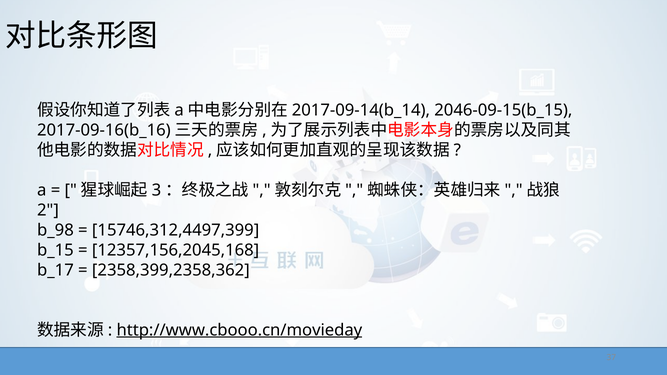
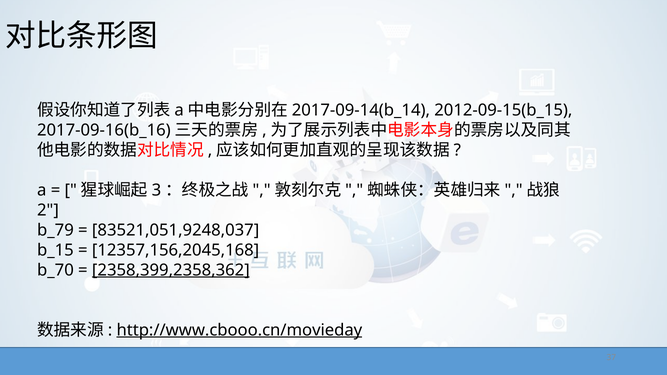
2046-09-15(b_15: 2046-09-15(b_15 -> 2012-09-15(b_15
b_98: b_98 -> b_79
15746,312,4497,399: 15746,312,4497,399 -> 83521,051,9248,037
b_17: b_17 -> b_70
2358,399,2358,362 underline: none -> present
